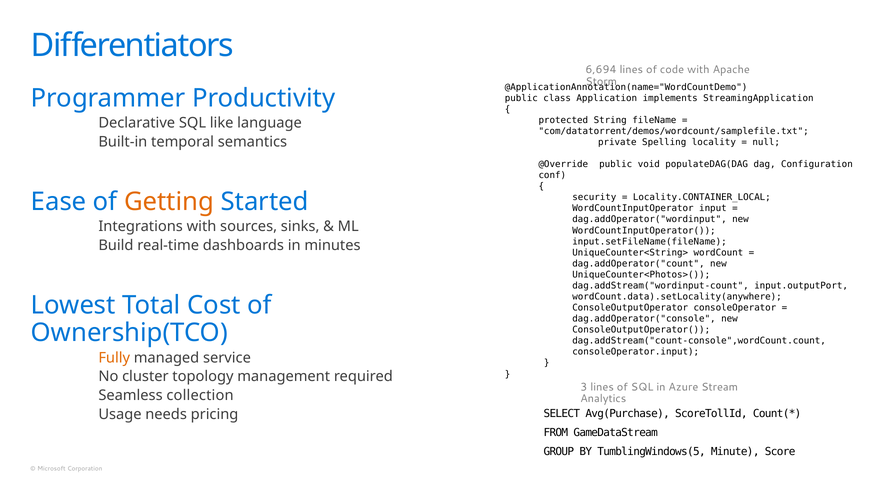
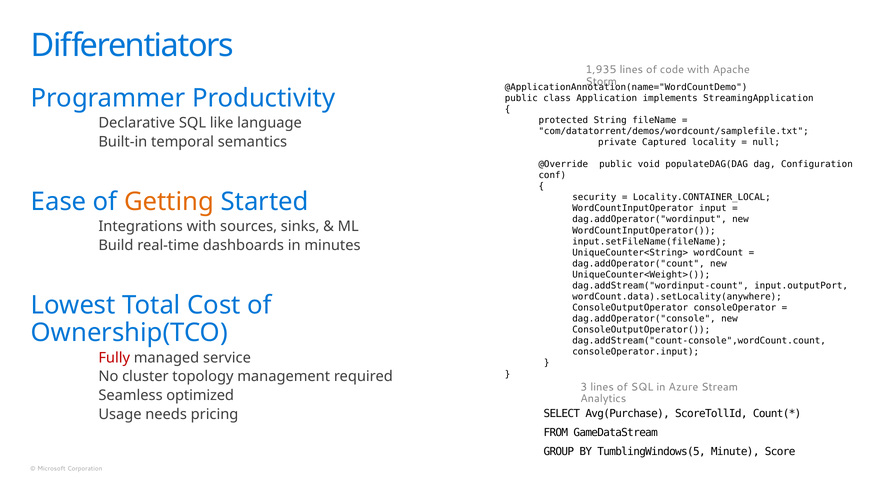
6,694: 6,694 -> 1,935
Spelling: Spelling -> Captured
UniqueCounter<Photos>(: UniqueCounter<Photos>( -> UniqueCounter<Weight>(
Fully colour: orange -> red
collection: collection -> optimized
